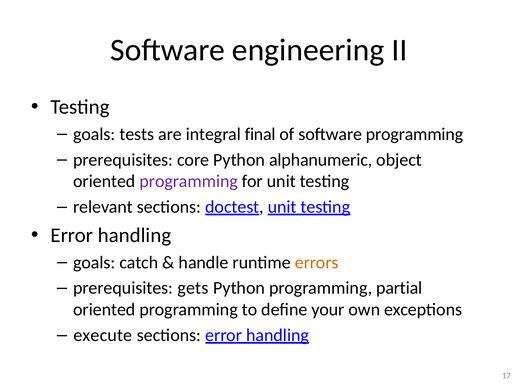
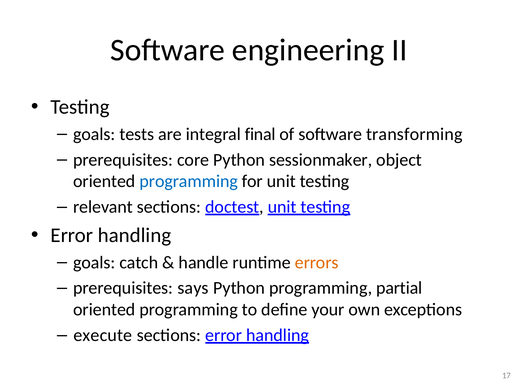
software programming: programming -> transforming
alphanumeric: alphanumeric -> sessionmaker
programming at (189, 182) colour: purple -> blue
gets: gets -> says
